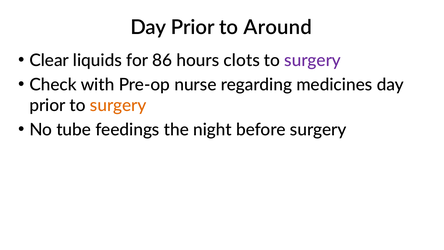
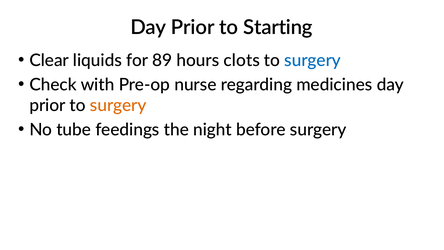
Around: Around -> Starting
86: 86 -> 89
surgery at (313, 60) colour: purple -> blue
